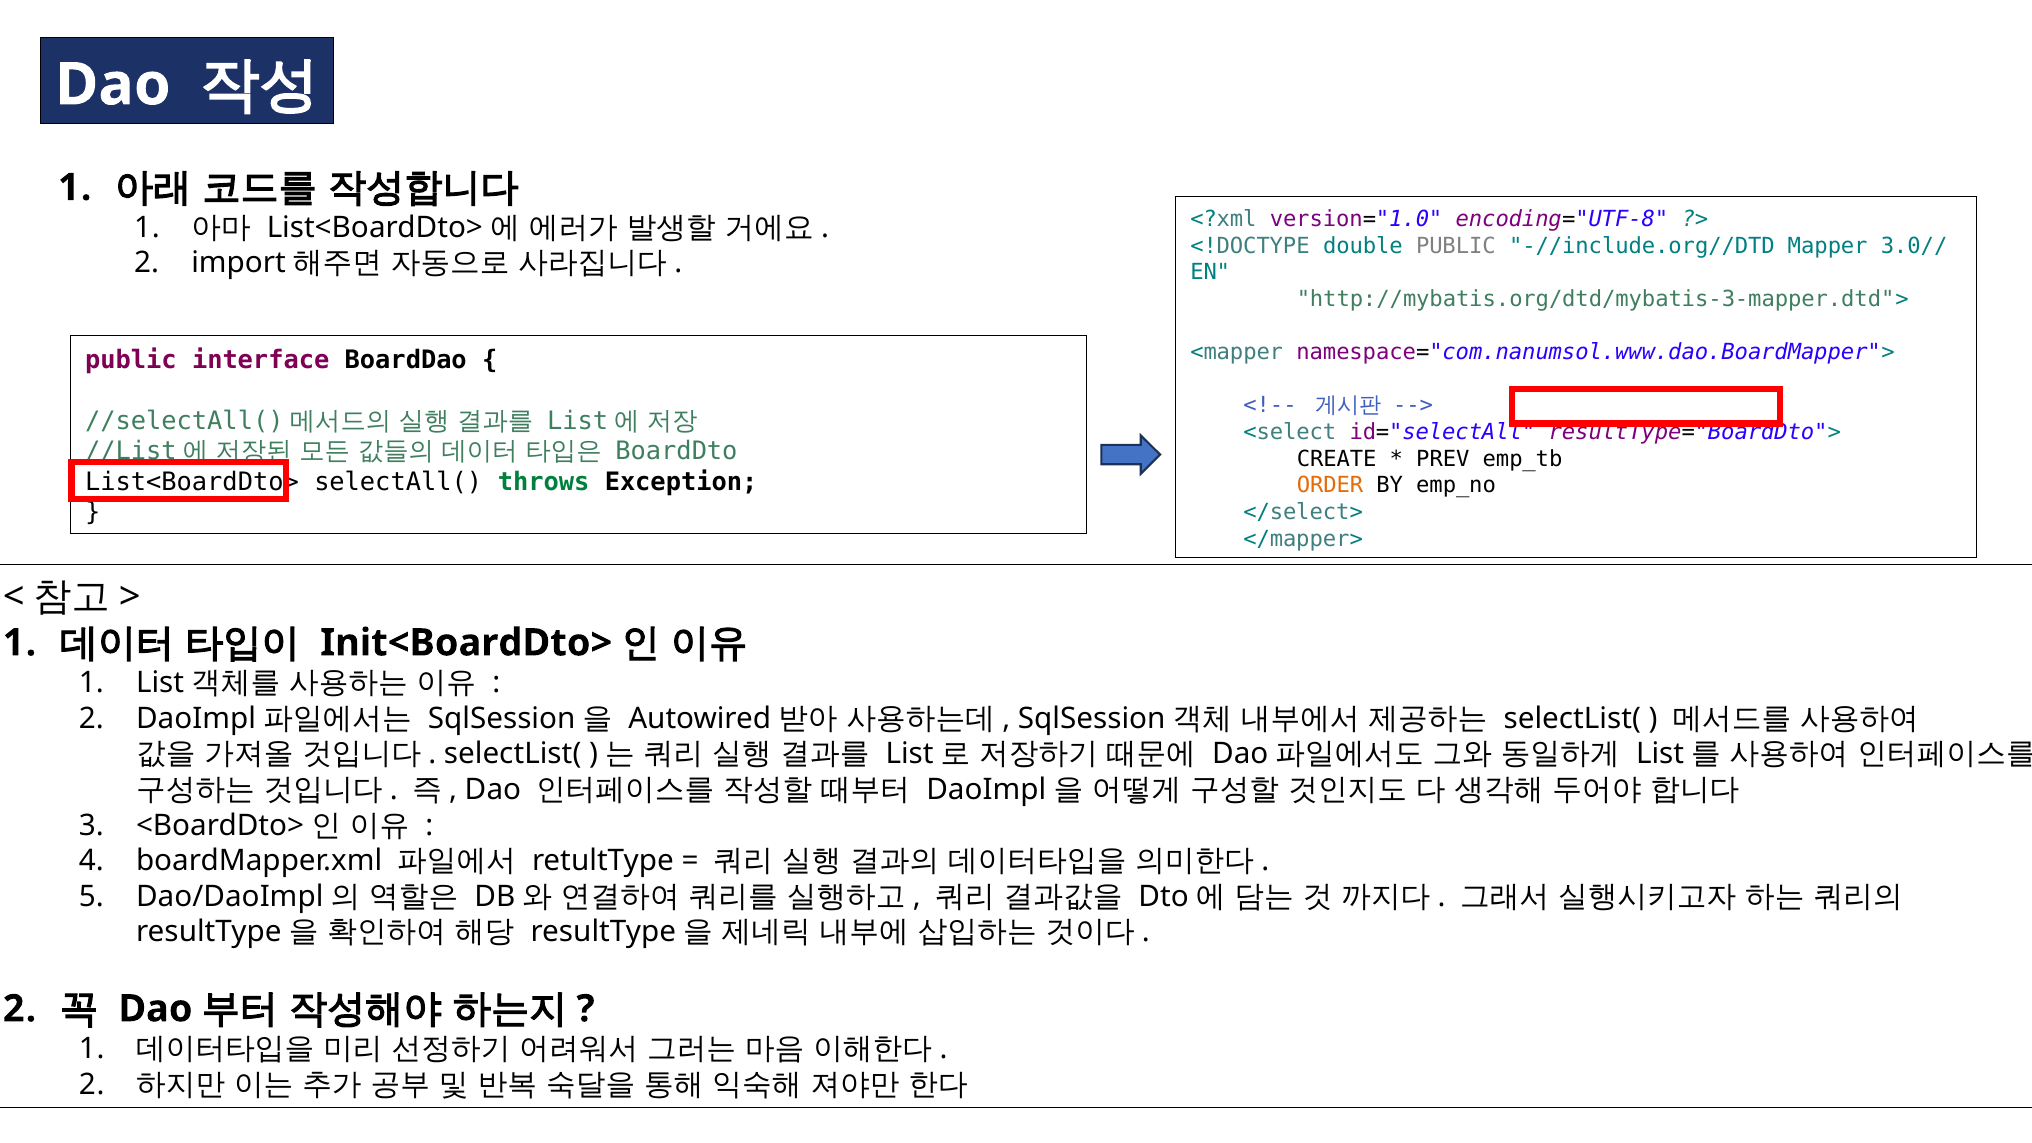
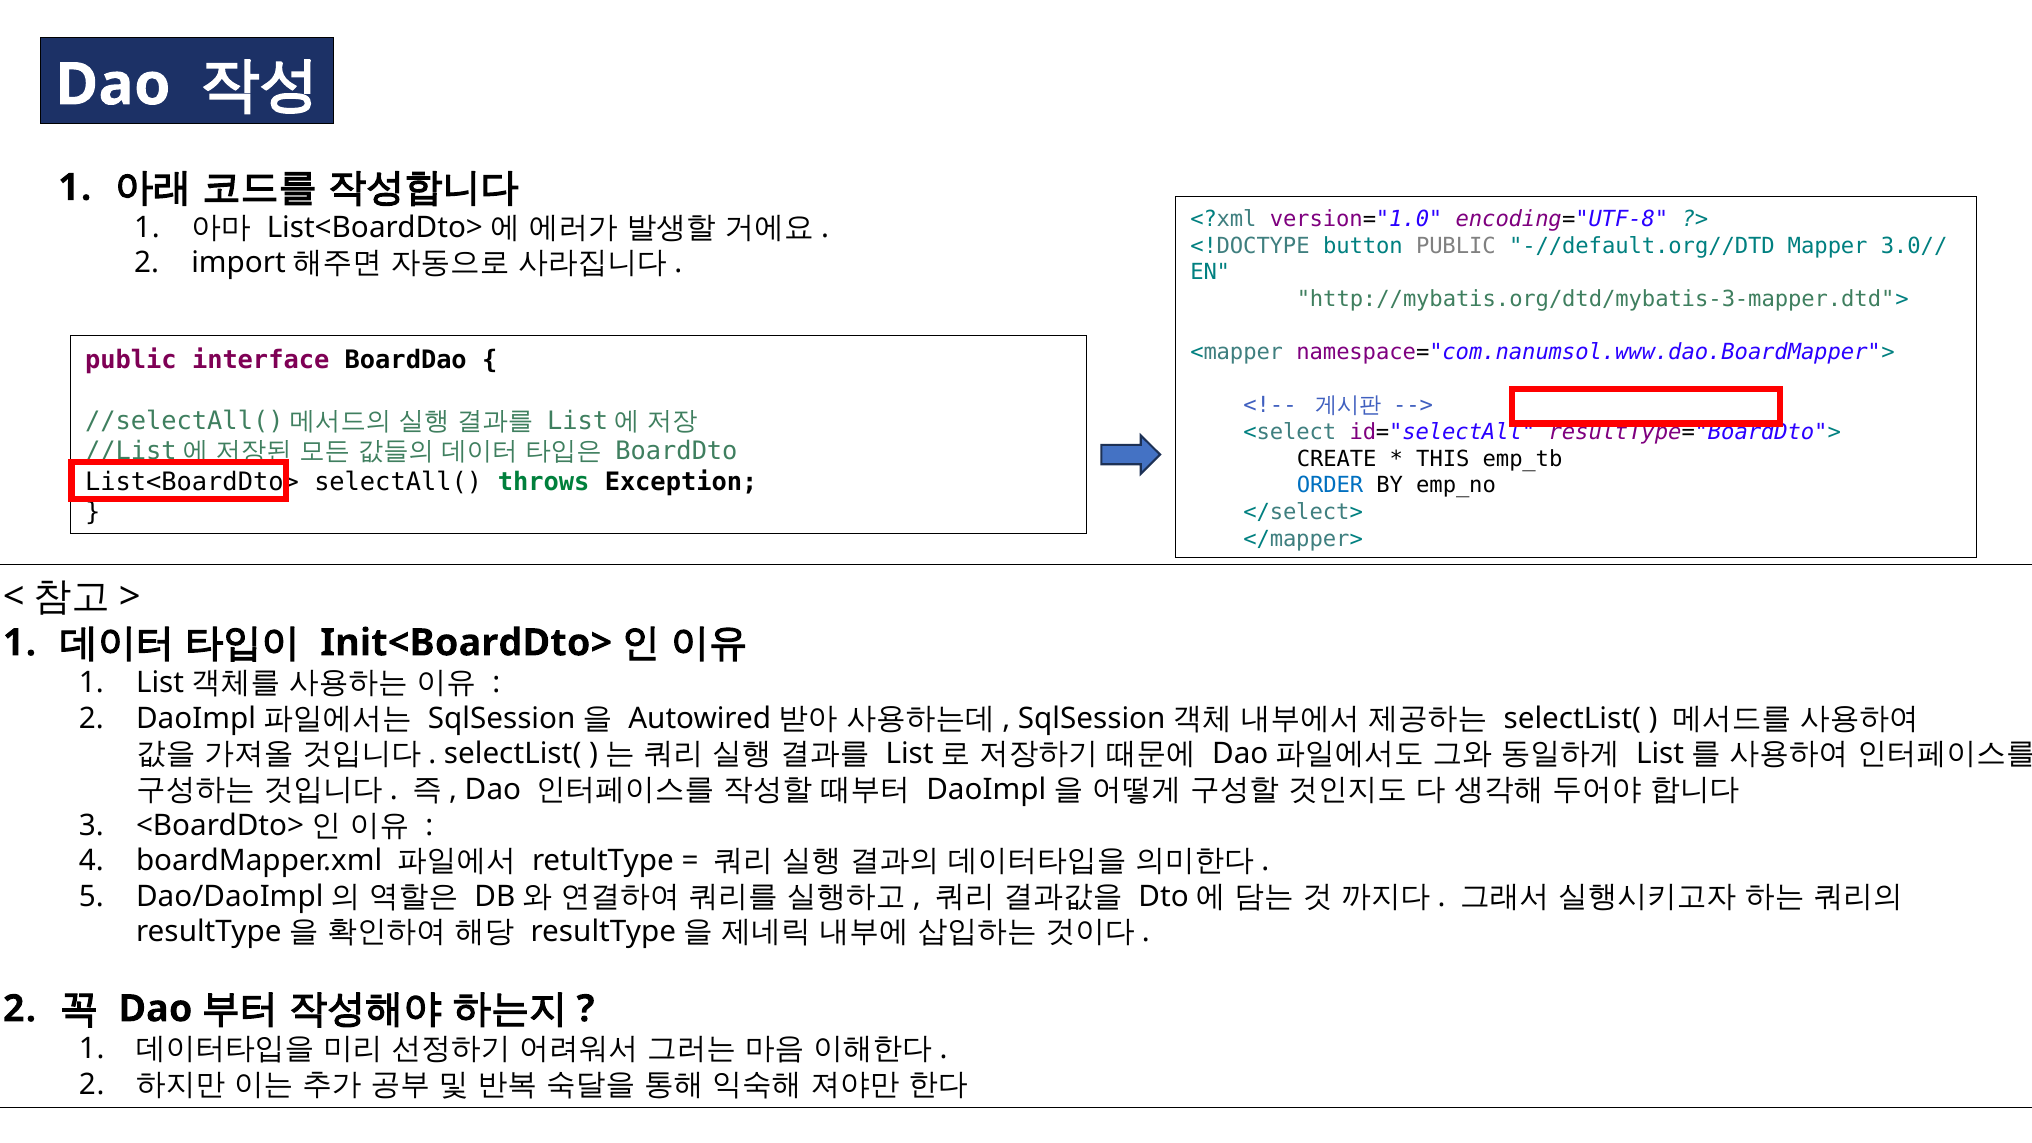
double: double -> button
-//include.org//DTD: -//include.org//DTD -> -//default.org//DTD
PREV: PREV -> THIS
ORDER colour: orange -> blue
